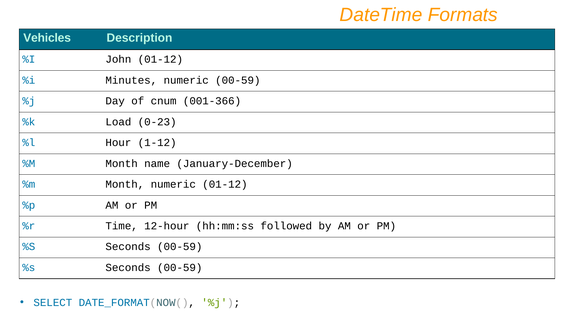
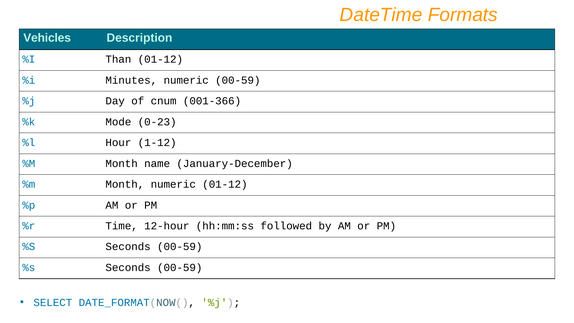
John: John -> Than
Load: Load -> Mode
